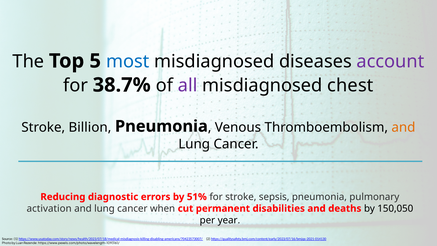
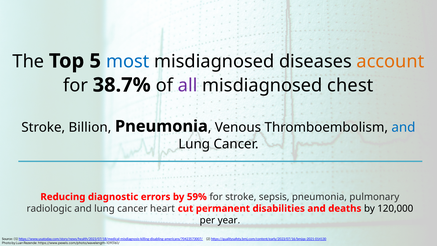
account colour: purple -> orange
and at (403, 127) colour: orange -> blue
51%: 51% -> 59%
activation: activation -> radiologic
when: when -> heart
150,050: 150,050 -> 120,000
